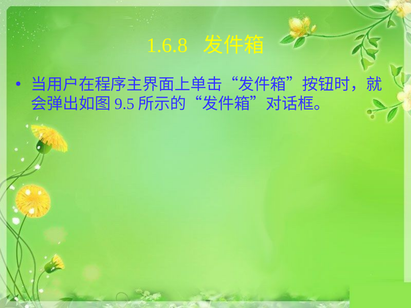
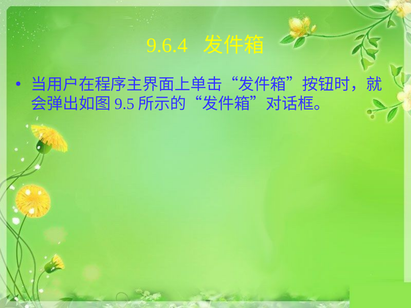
1.6.8: 1.6.8 -> 9.6.4
